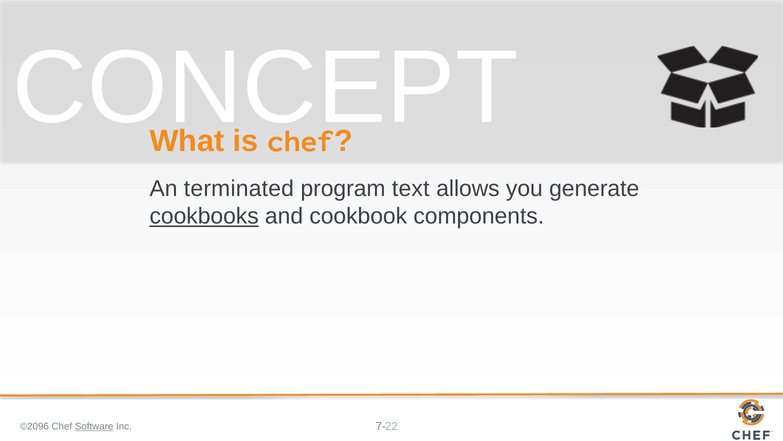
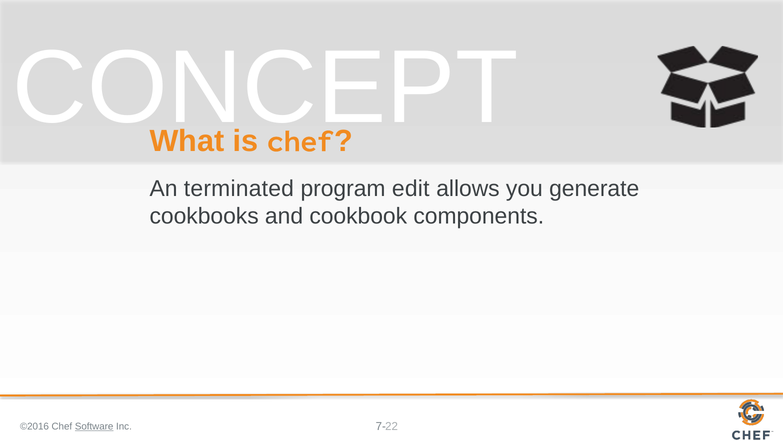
text: text -> edit
cookbooks underline: present -> none
©2096: ©2096 -> ©2016
